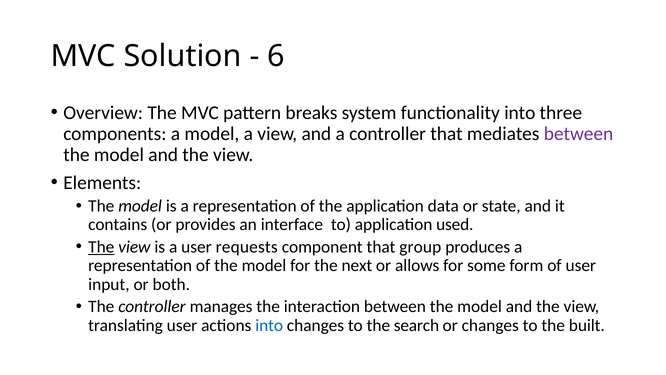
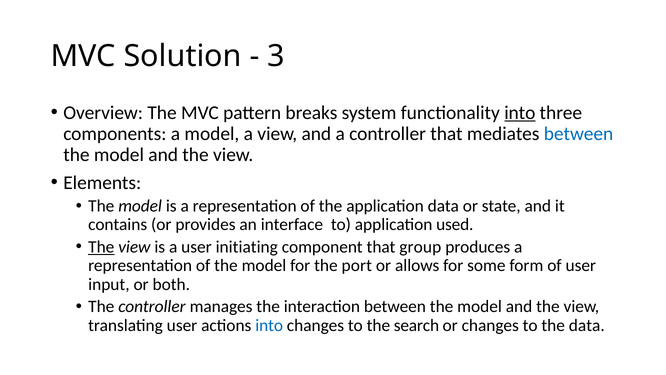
6: 6 -> 3
into at (520, 113) underline: none -> present
between at (579, 134) colour: purple -> blue
requests: requests -> initiating
next: next -> port
the built: built -> data
